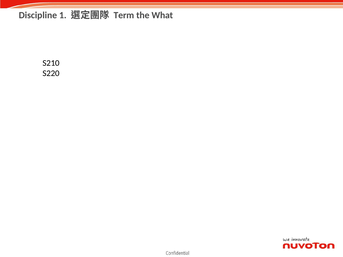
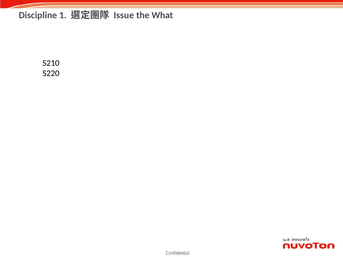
Term: Term -> Issue
